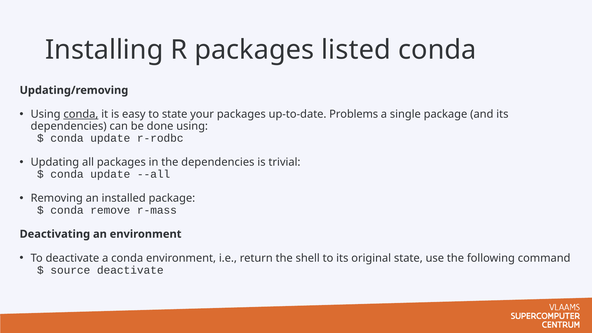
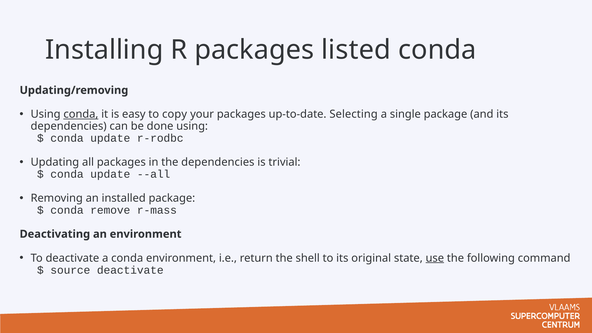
to state: state -> copy
Problems: Problems -> Selecting
use underline: none -> present
